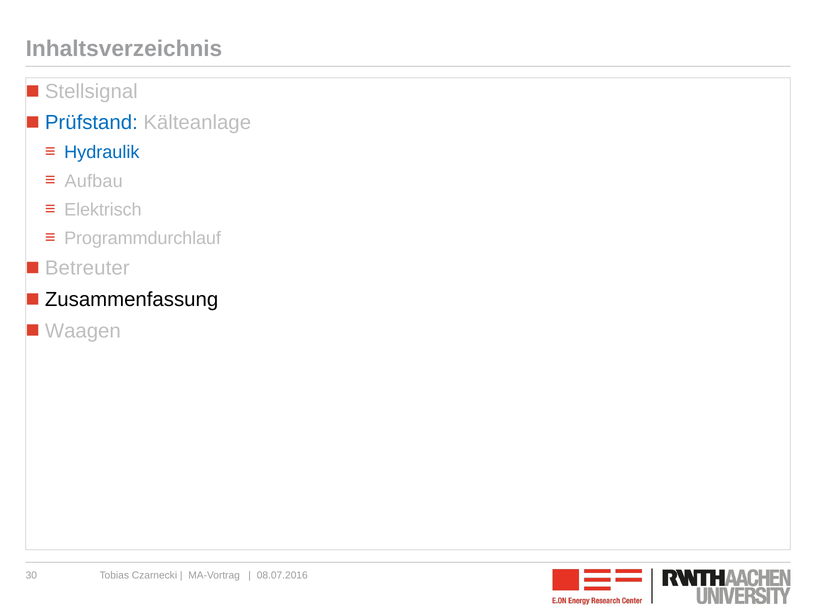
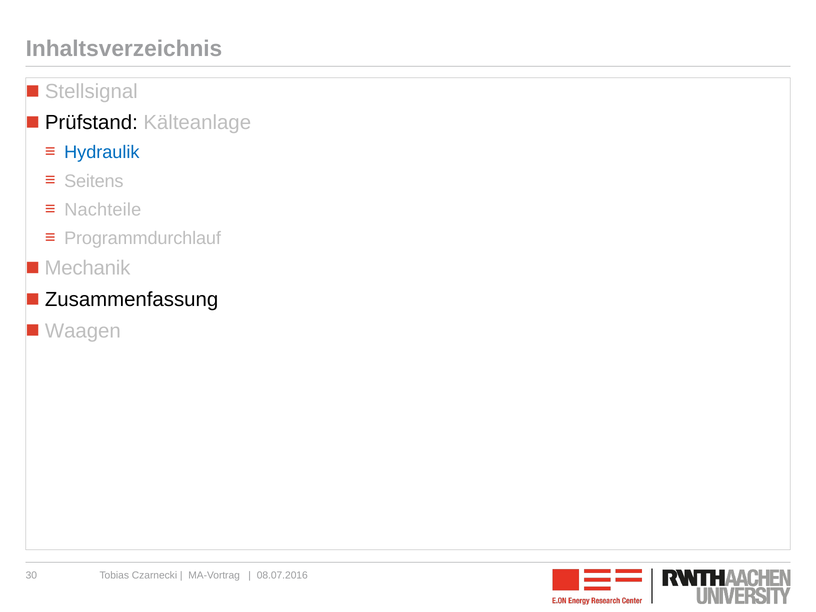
Prüfstand colour: blue -> black
Aufbau: Aufbau -> Seitens
Elektrisch: Elektrisch -> Nachteile
Betreuter: Betreuter -> Mechanik
